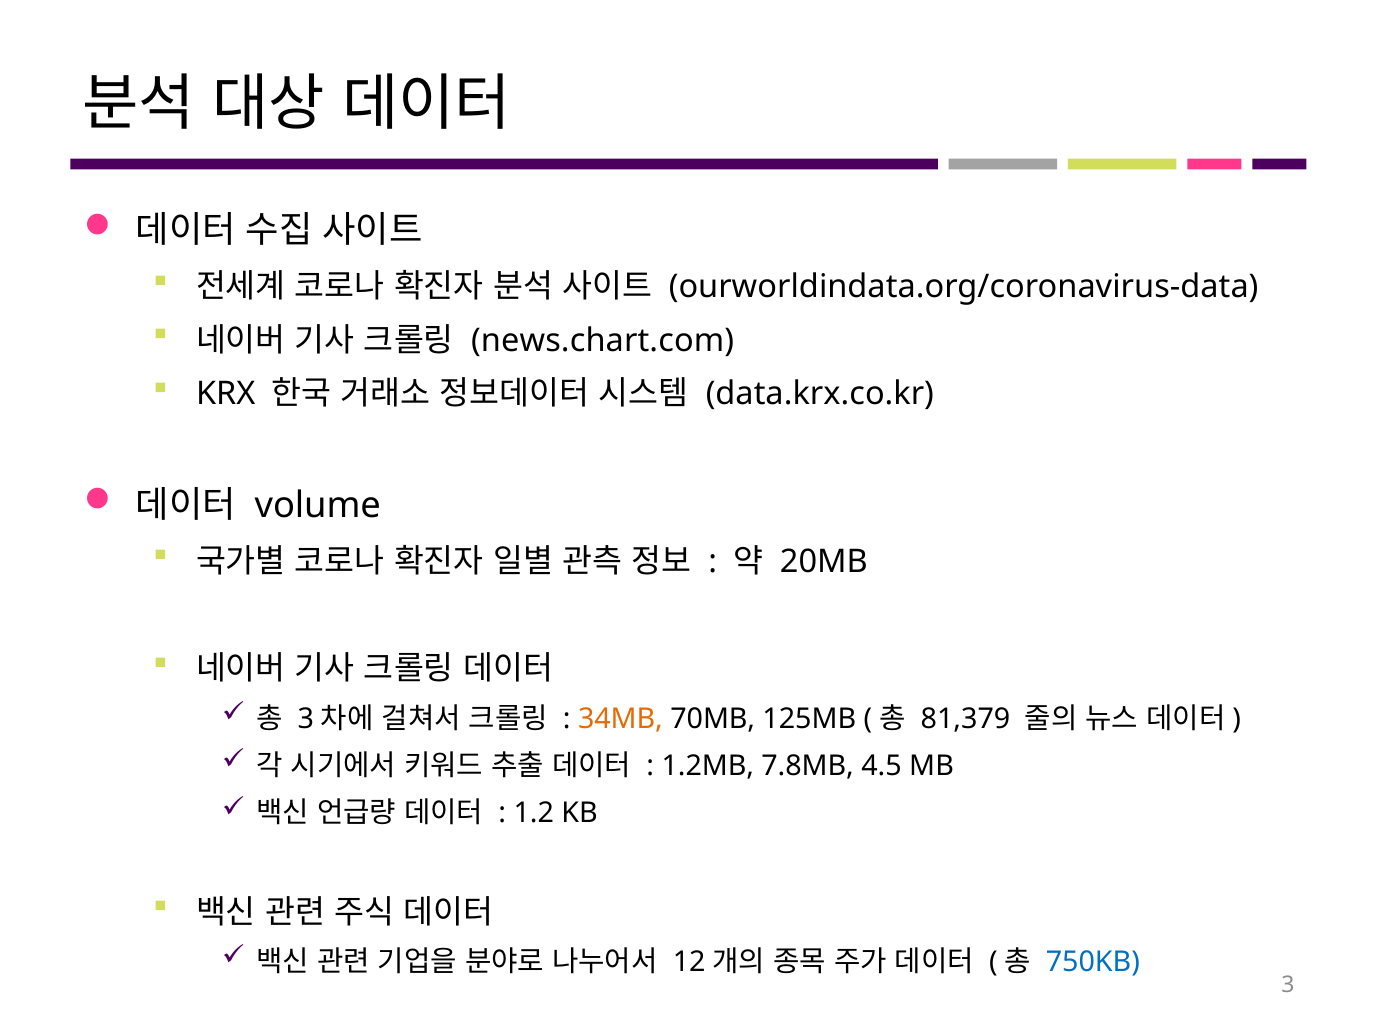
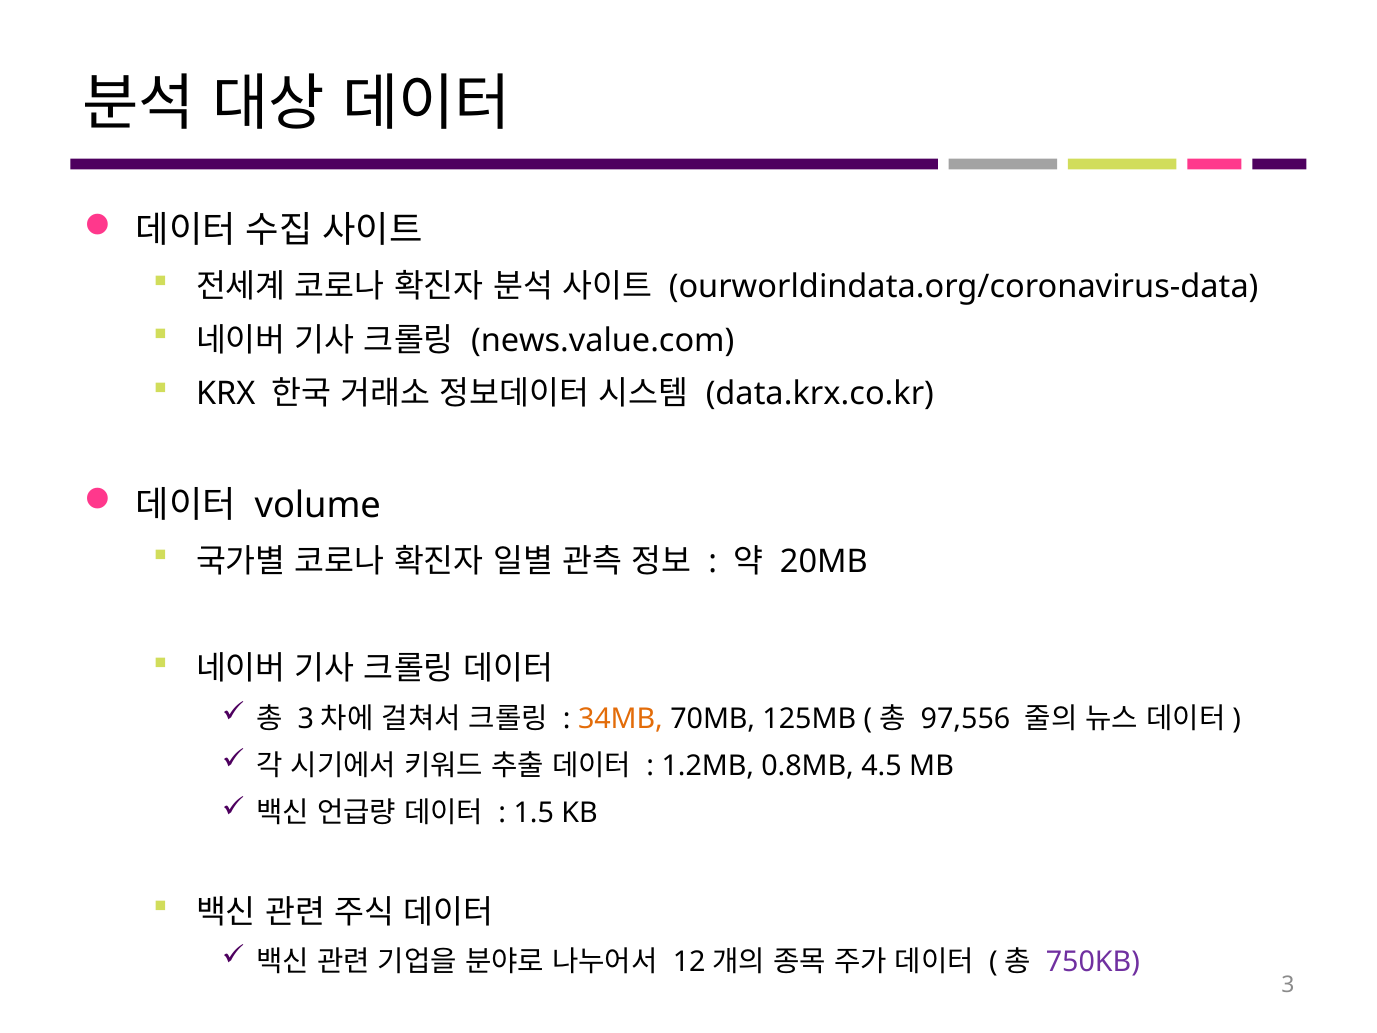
news.chart.com: news.chart.com -> news.value.com
81,379: 81,379 -> 97,556
7.8MB: 7.8MB -> 0.8MB
1.2: 1.2 -> 1.5
750KB colour: blue -> purple
